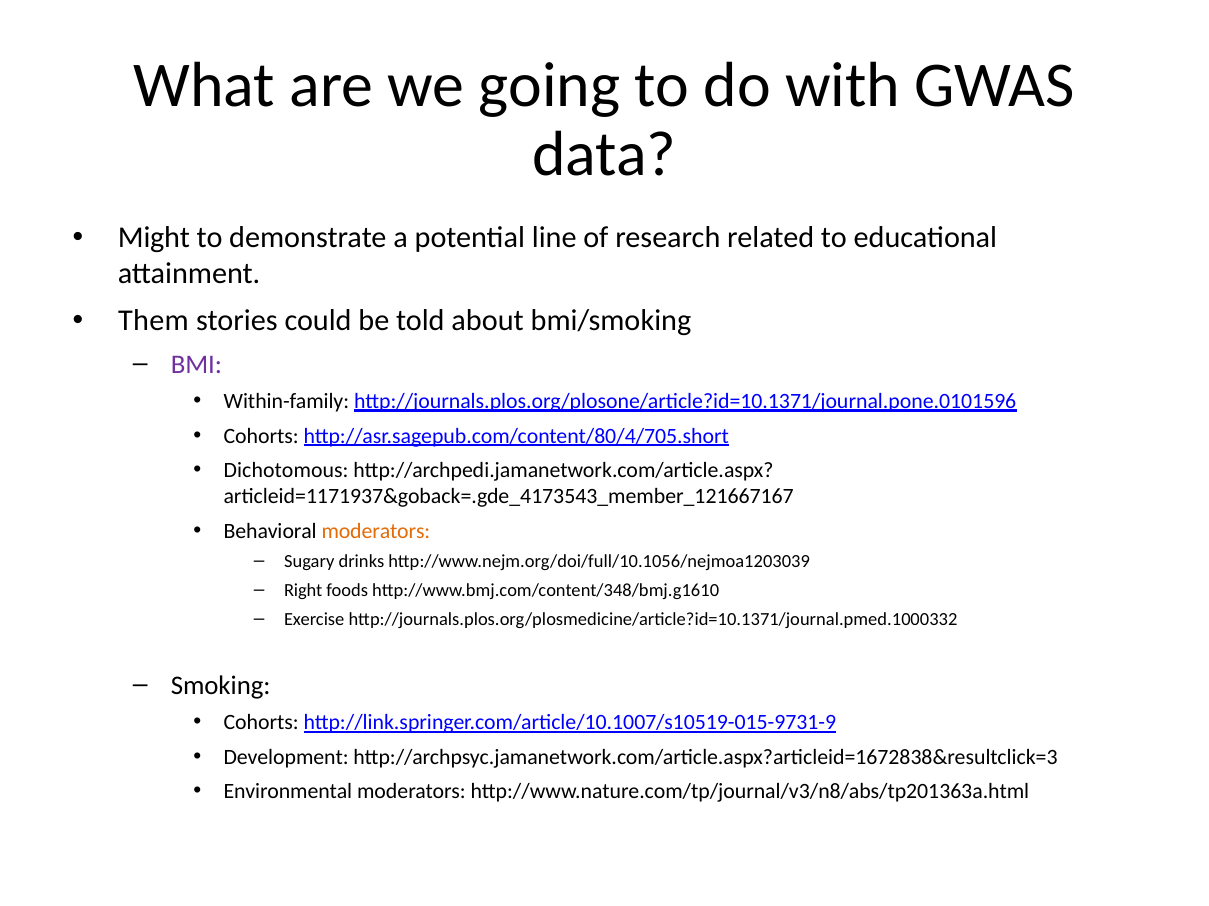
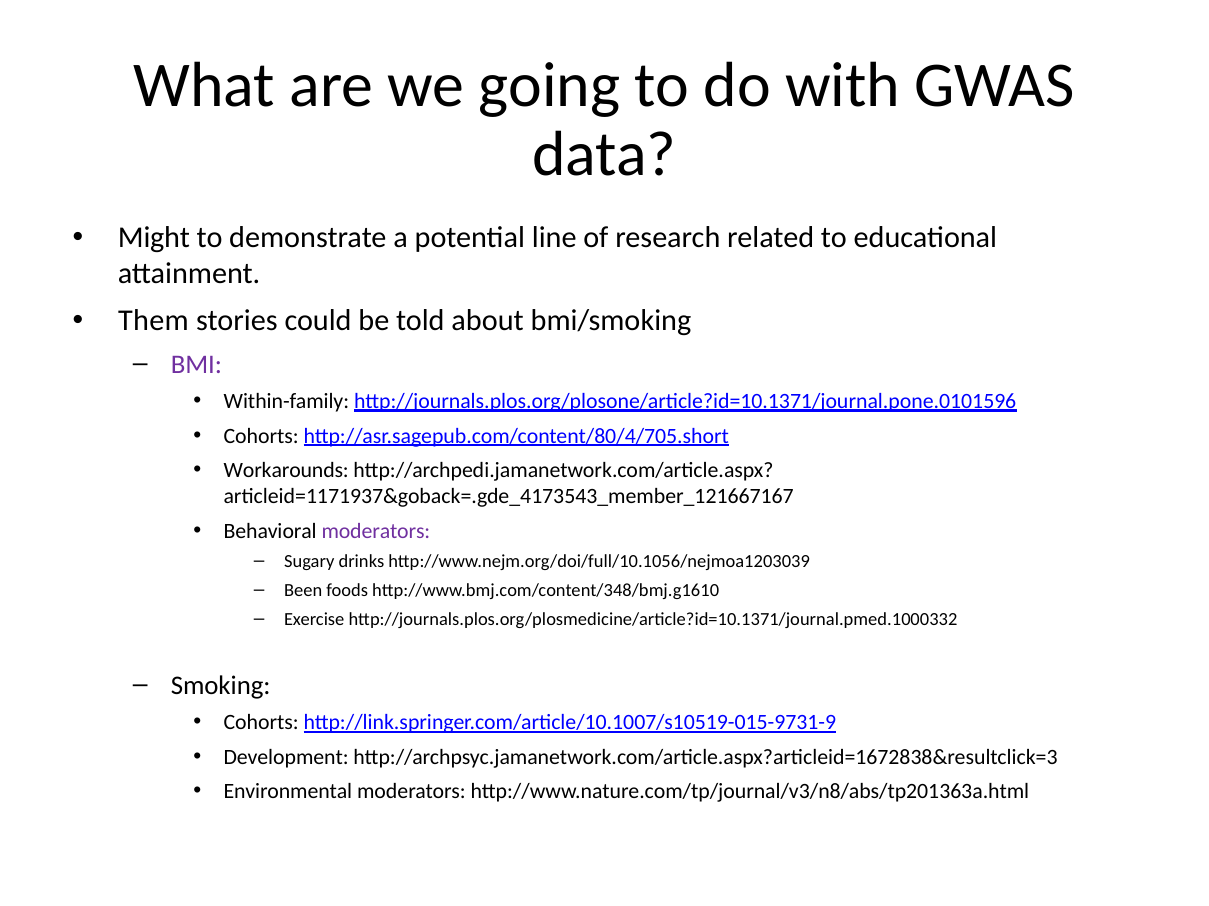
Dichotomous: Dichotomous -> Workarounds
moderators at (376, 531) colour: orange -> purple
Right: Right -> Been
